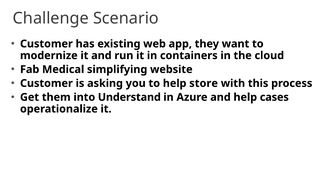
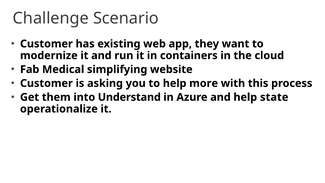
store: store -> more
cases: cases -> state
